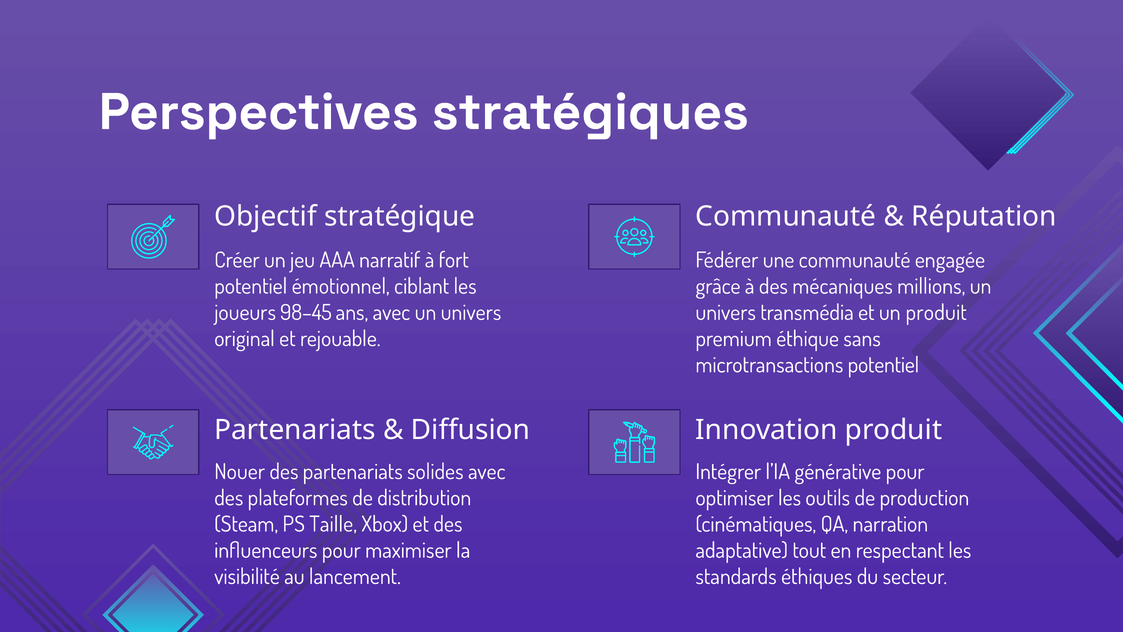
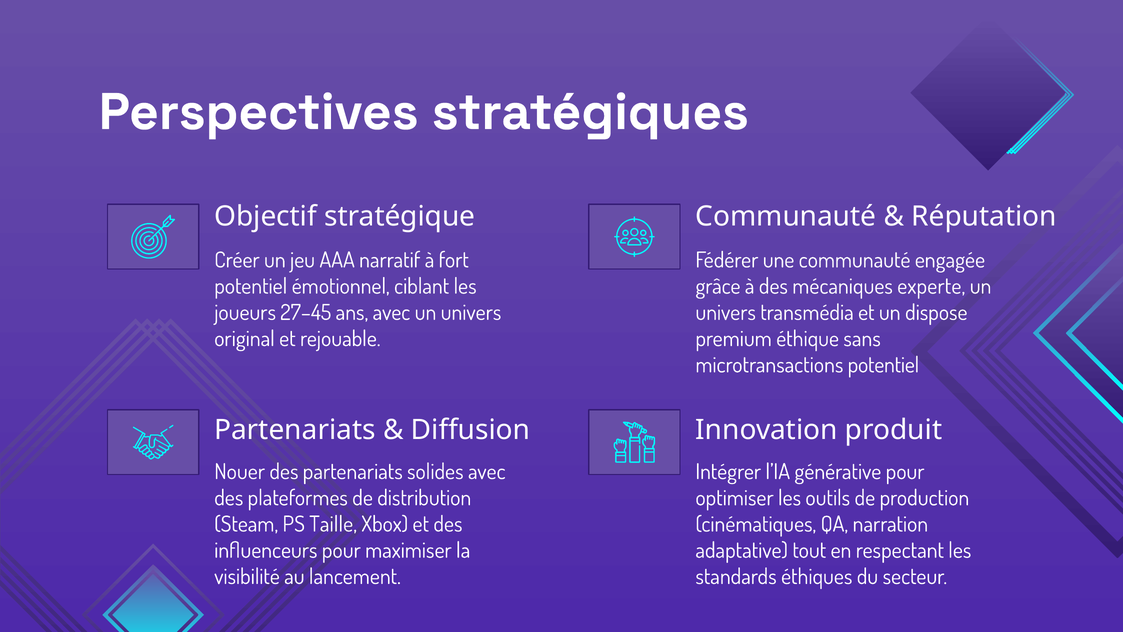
millions: millions -> experte
98–45: 98–45 -> 27–45
un produit: produit -> dispose
